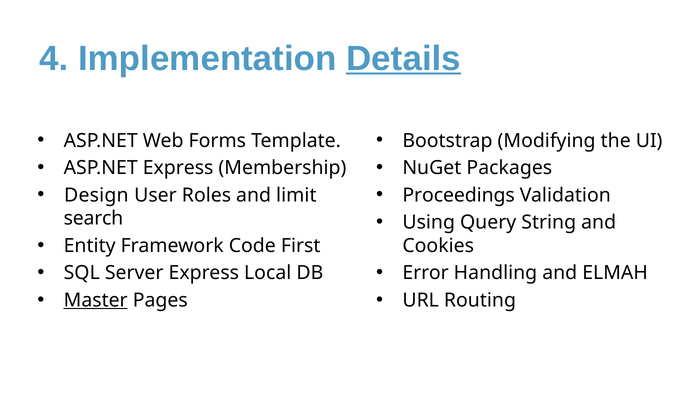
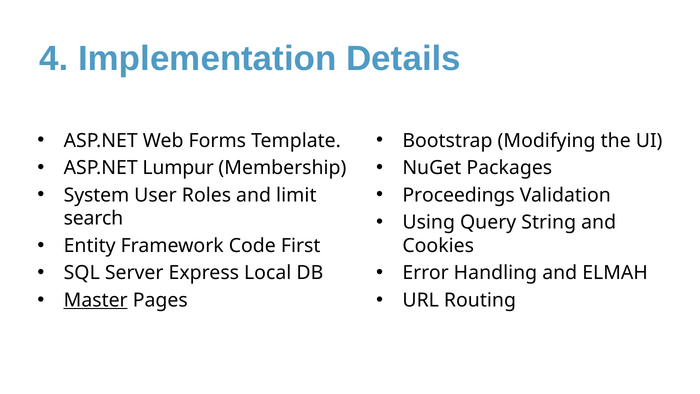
Details underline: present -> none
ASP.NET Express: Express -> Lumpur
Design: Design -> System
